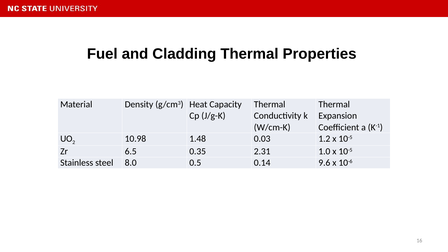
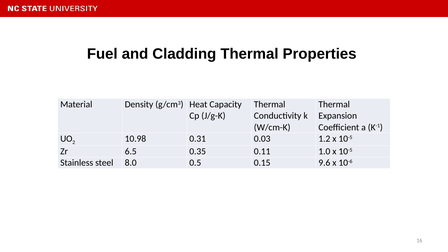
1.48: 1.48 -> 0.31
2.31: 2.31 -> 0.11
0.14: 0.14 -> 0.15
